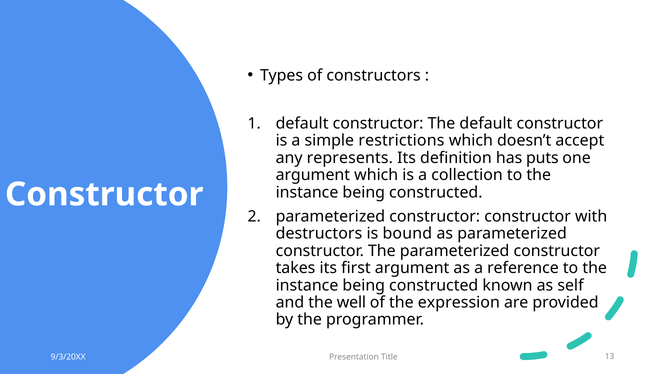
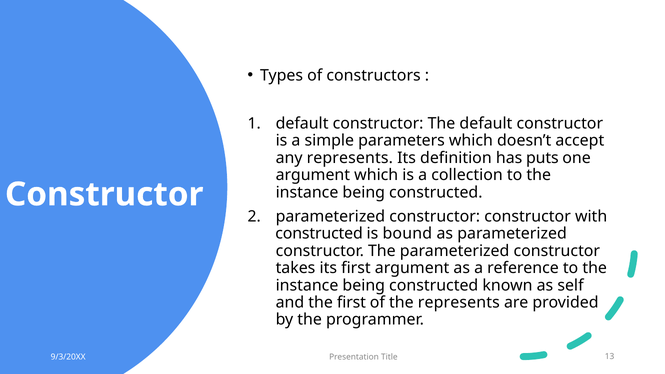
restrictions: restrictions -> parameters
destructors at (319, 234): destructors -> constructed
the well: well -> first
the expression: expression -> represents
